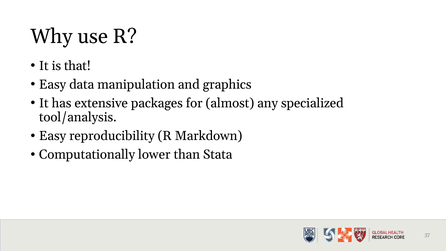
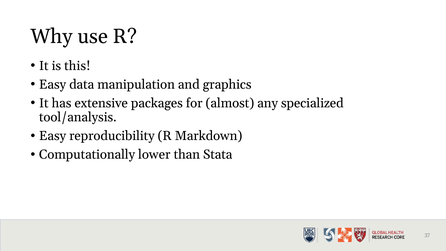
that: that -> this
